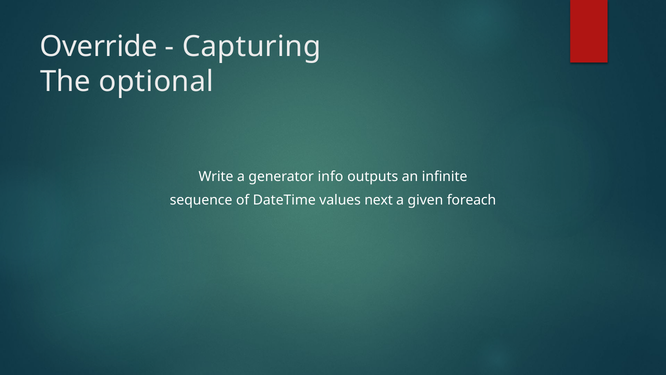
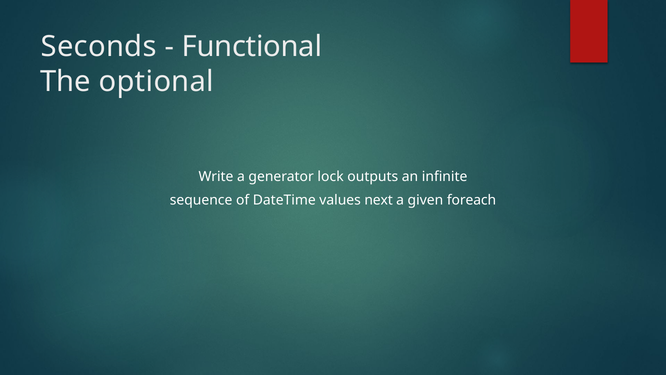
Override: Override -> Seconds
Capturing: Capturing -> Functional
info: info -> lock
